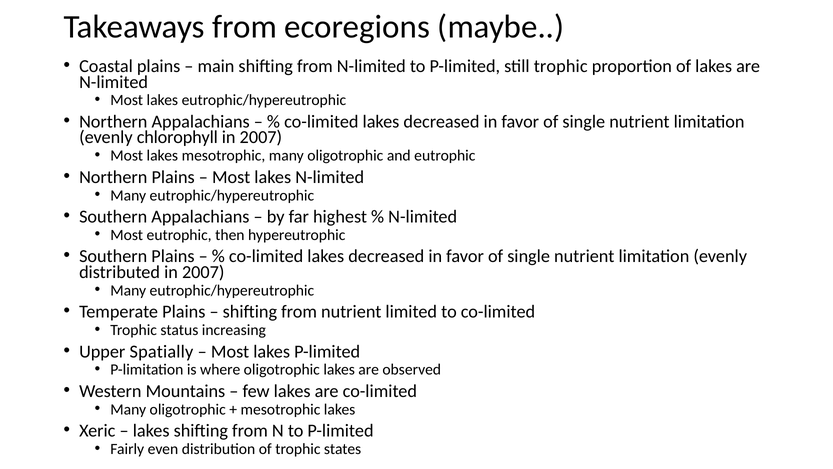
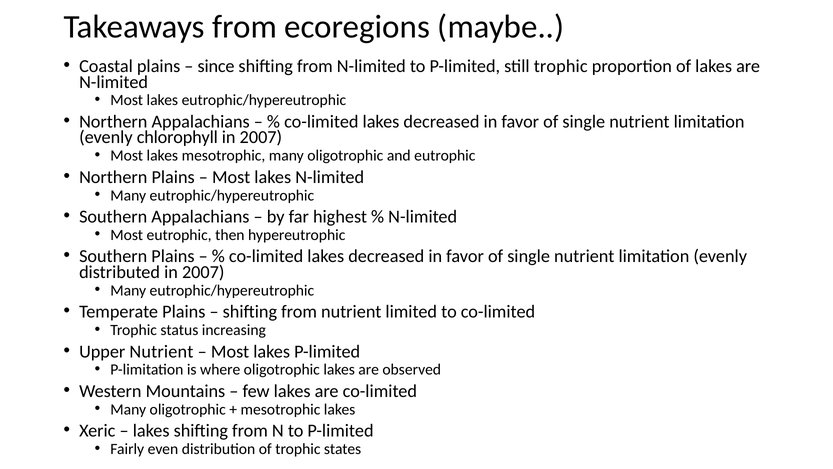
main: main -> since
Upper Spatially: Spatially -> Nutrient
